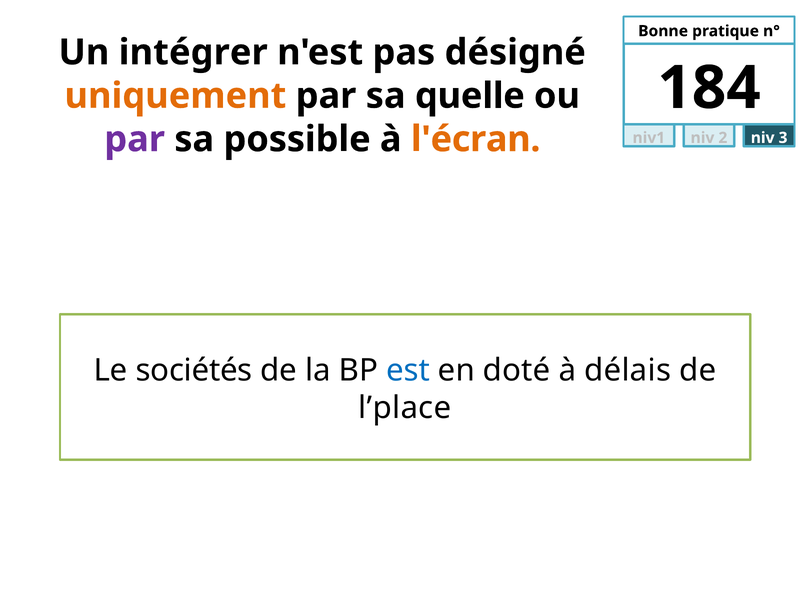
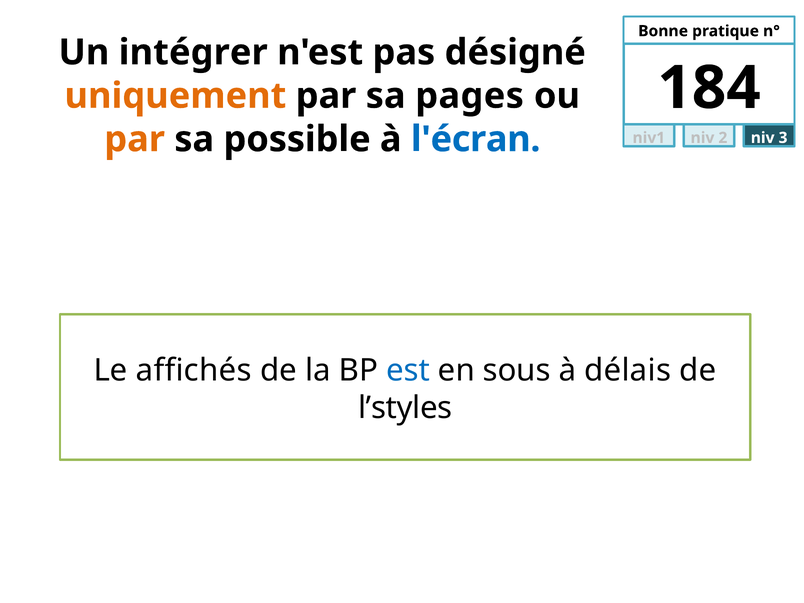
quelle: quelle -> pages
par at (135, 139) colour: purple -> orange
l'écran colour: orange -> blue
sociétés: sociétés -> affichés
doté: doté -> sous
l’place: l’place -> l’styles
